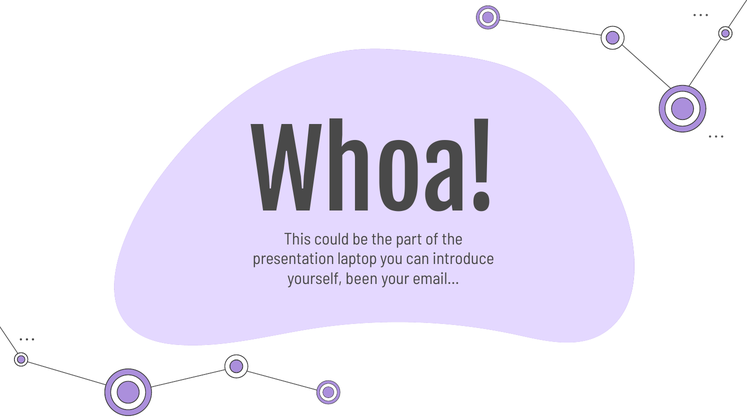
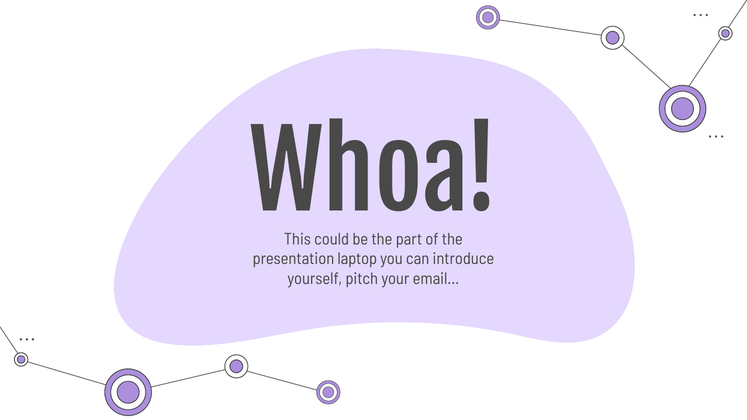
been: been -> pitch
